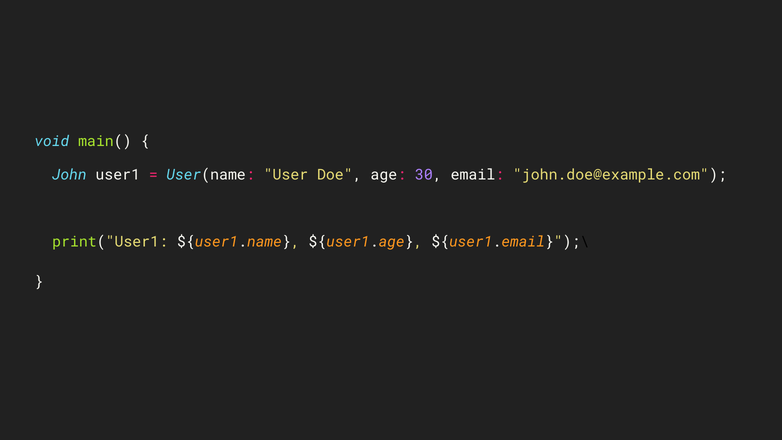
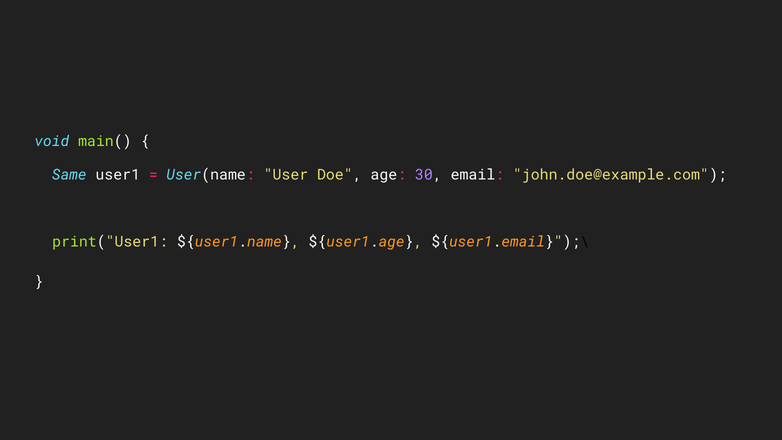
John: John -> Same
